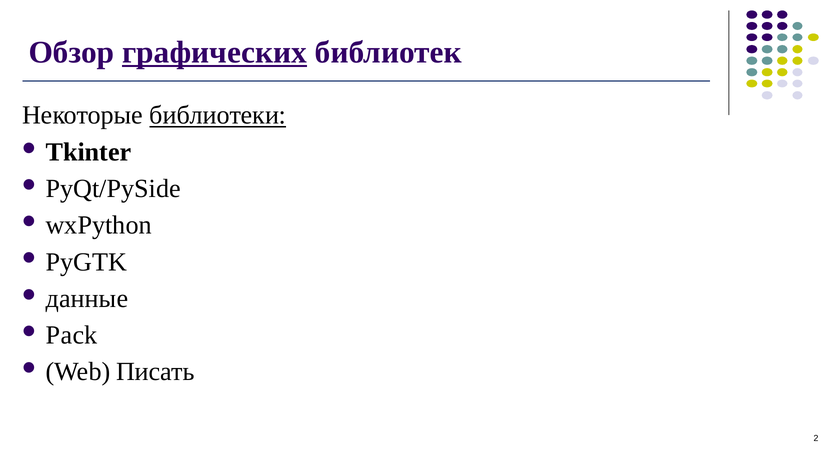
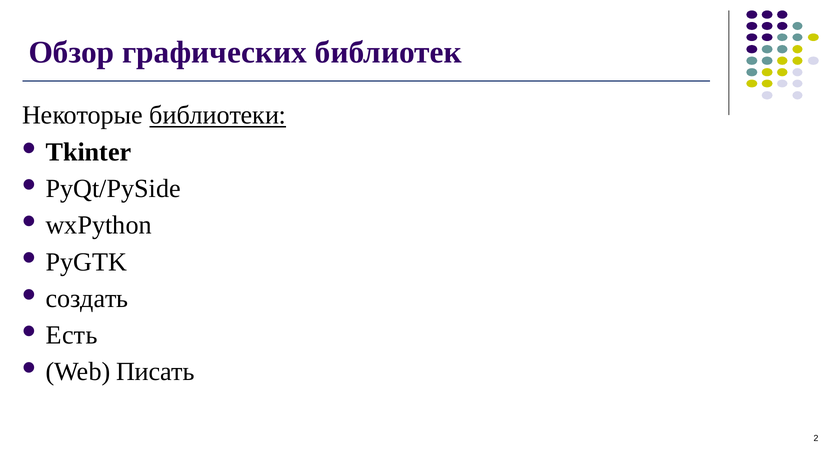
графических underline: present -> none
данные: данные -> создать
Pack: Pack -> Есть
